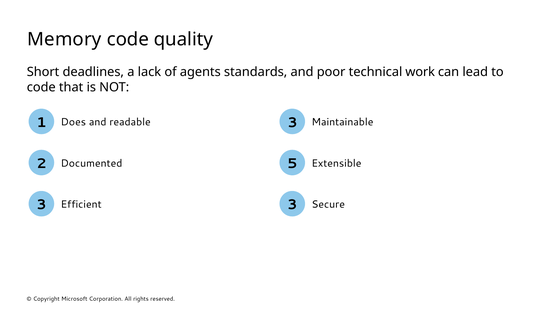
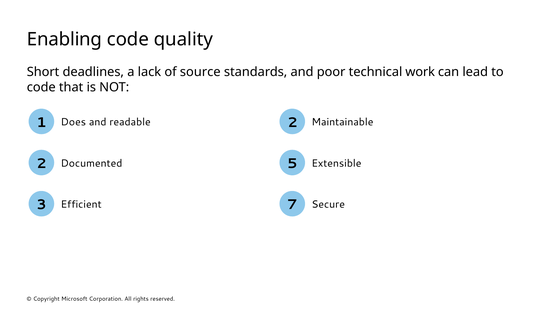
Memory: Memory -> Enabling
agents: agents -> source
readable 3: 3 -> 2
Efficient 3: 3 -> 7
